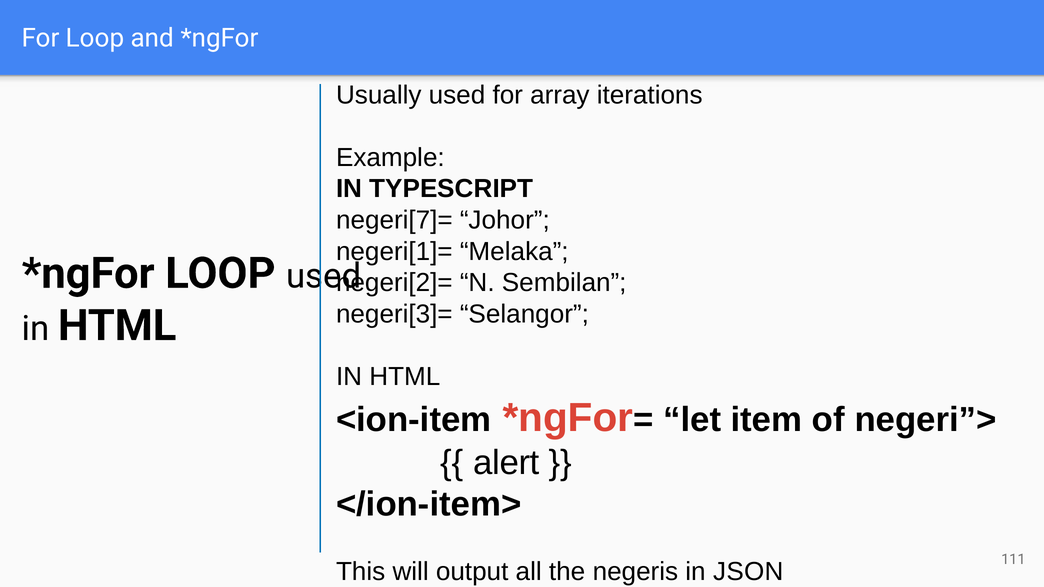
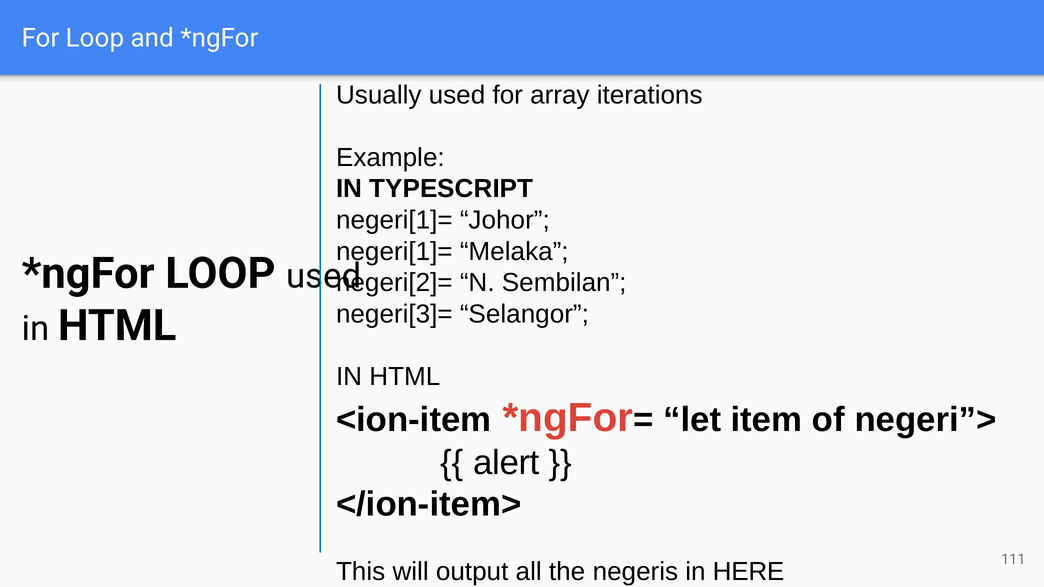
negeri[7]= at (394, 220): negeri[7]= -> negeri[1]=
JSON: JSON -> HERE
